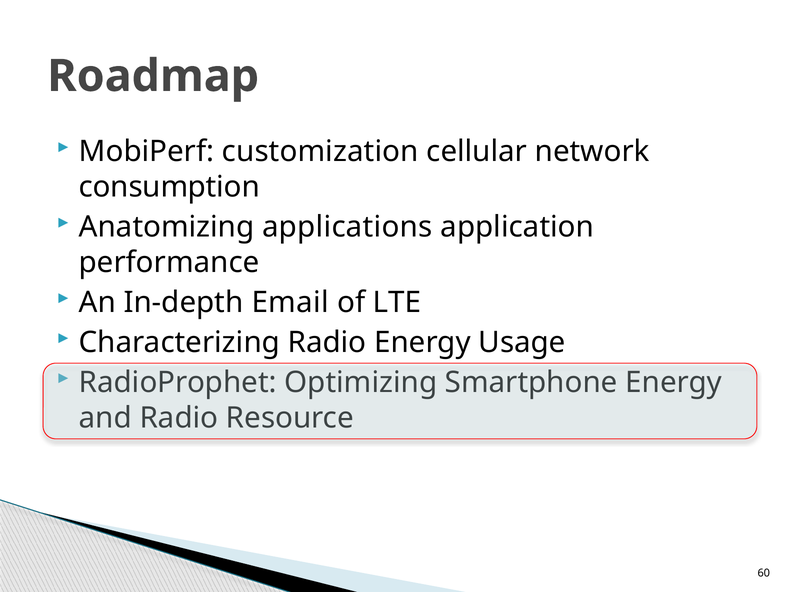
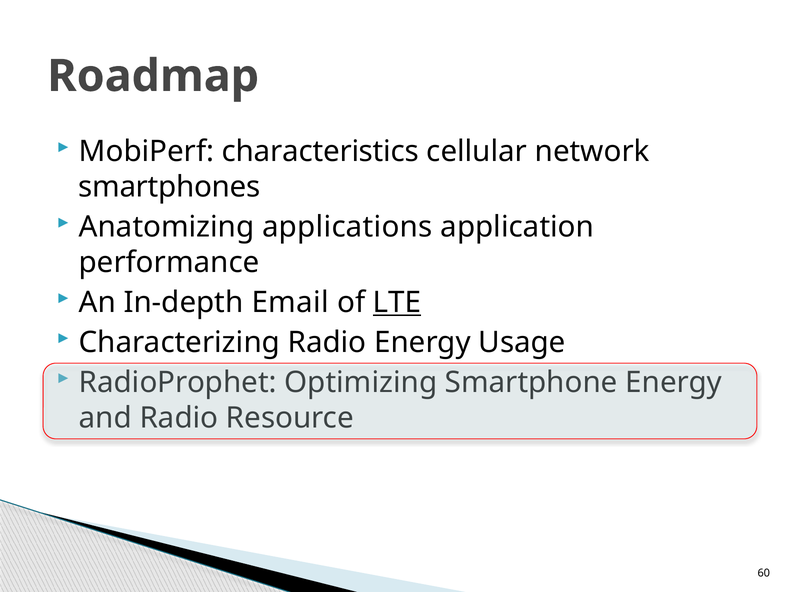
customization: customization -> characteristics
consumption: consumption -> smartphones
LTE underline: none -> present
